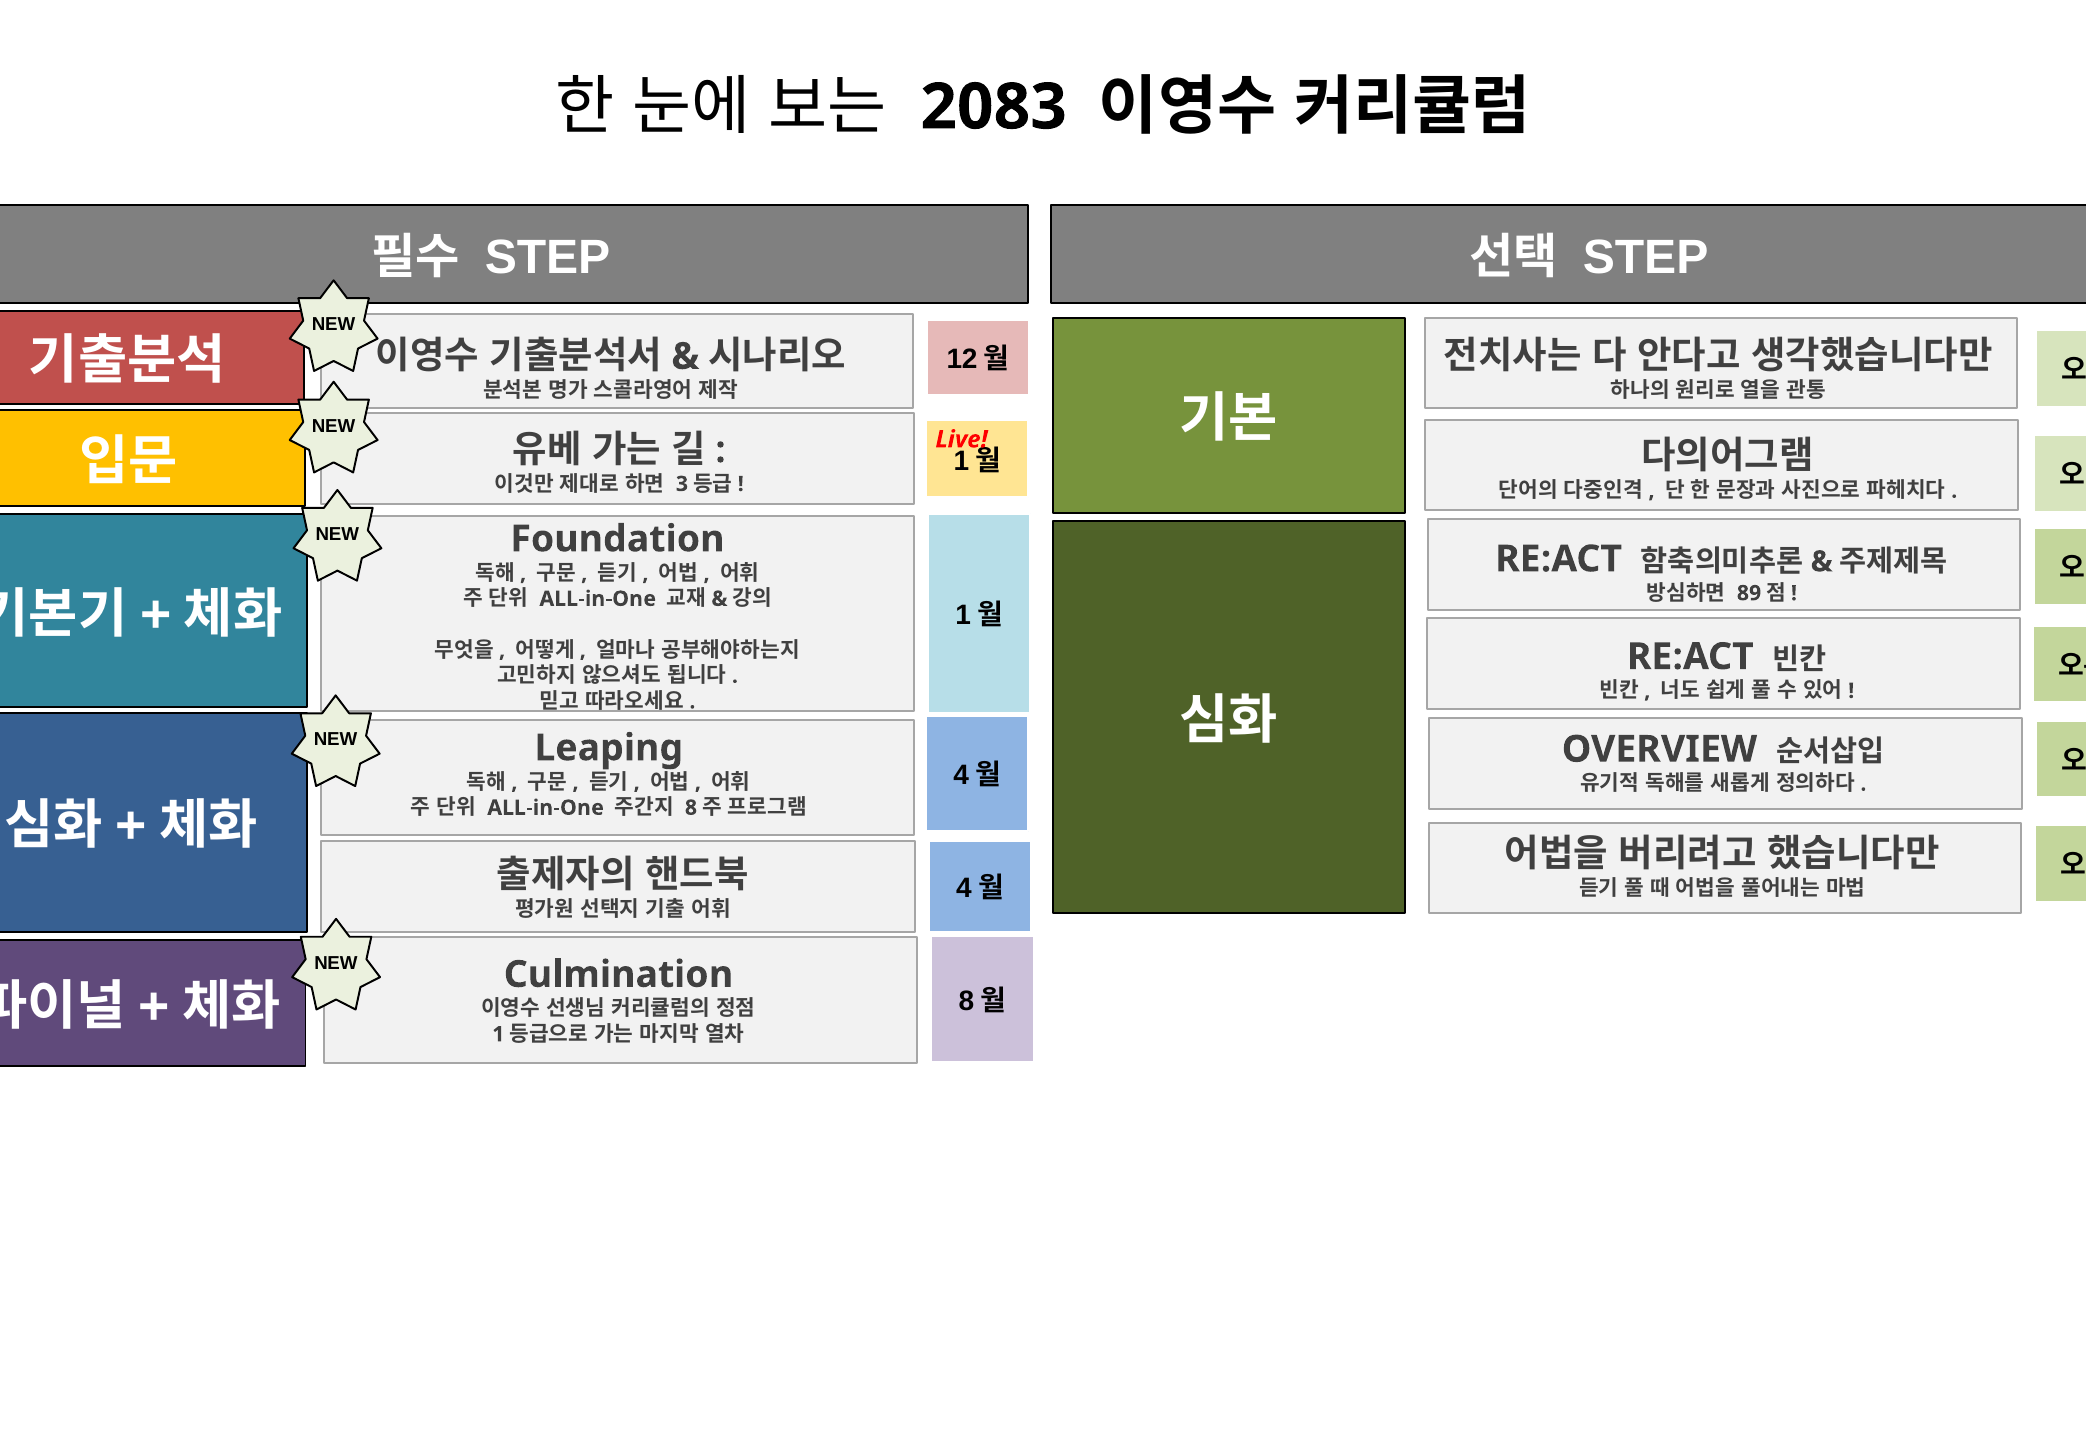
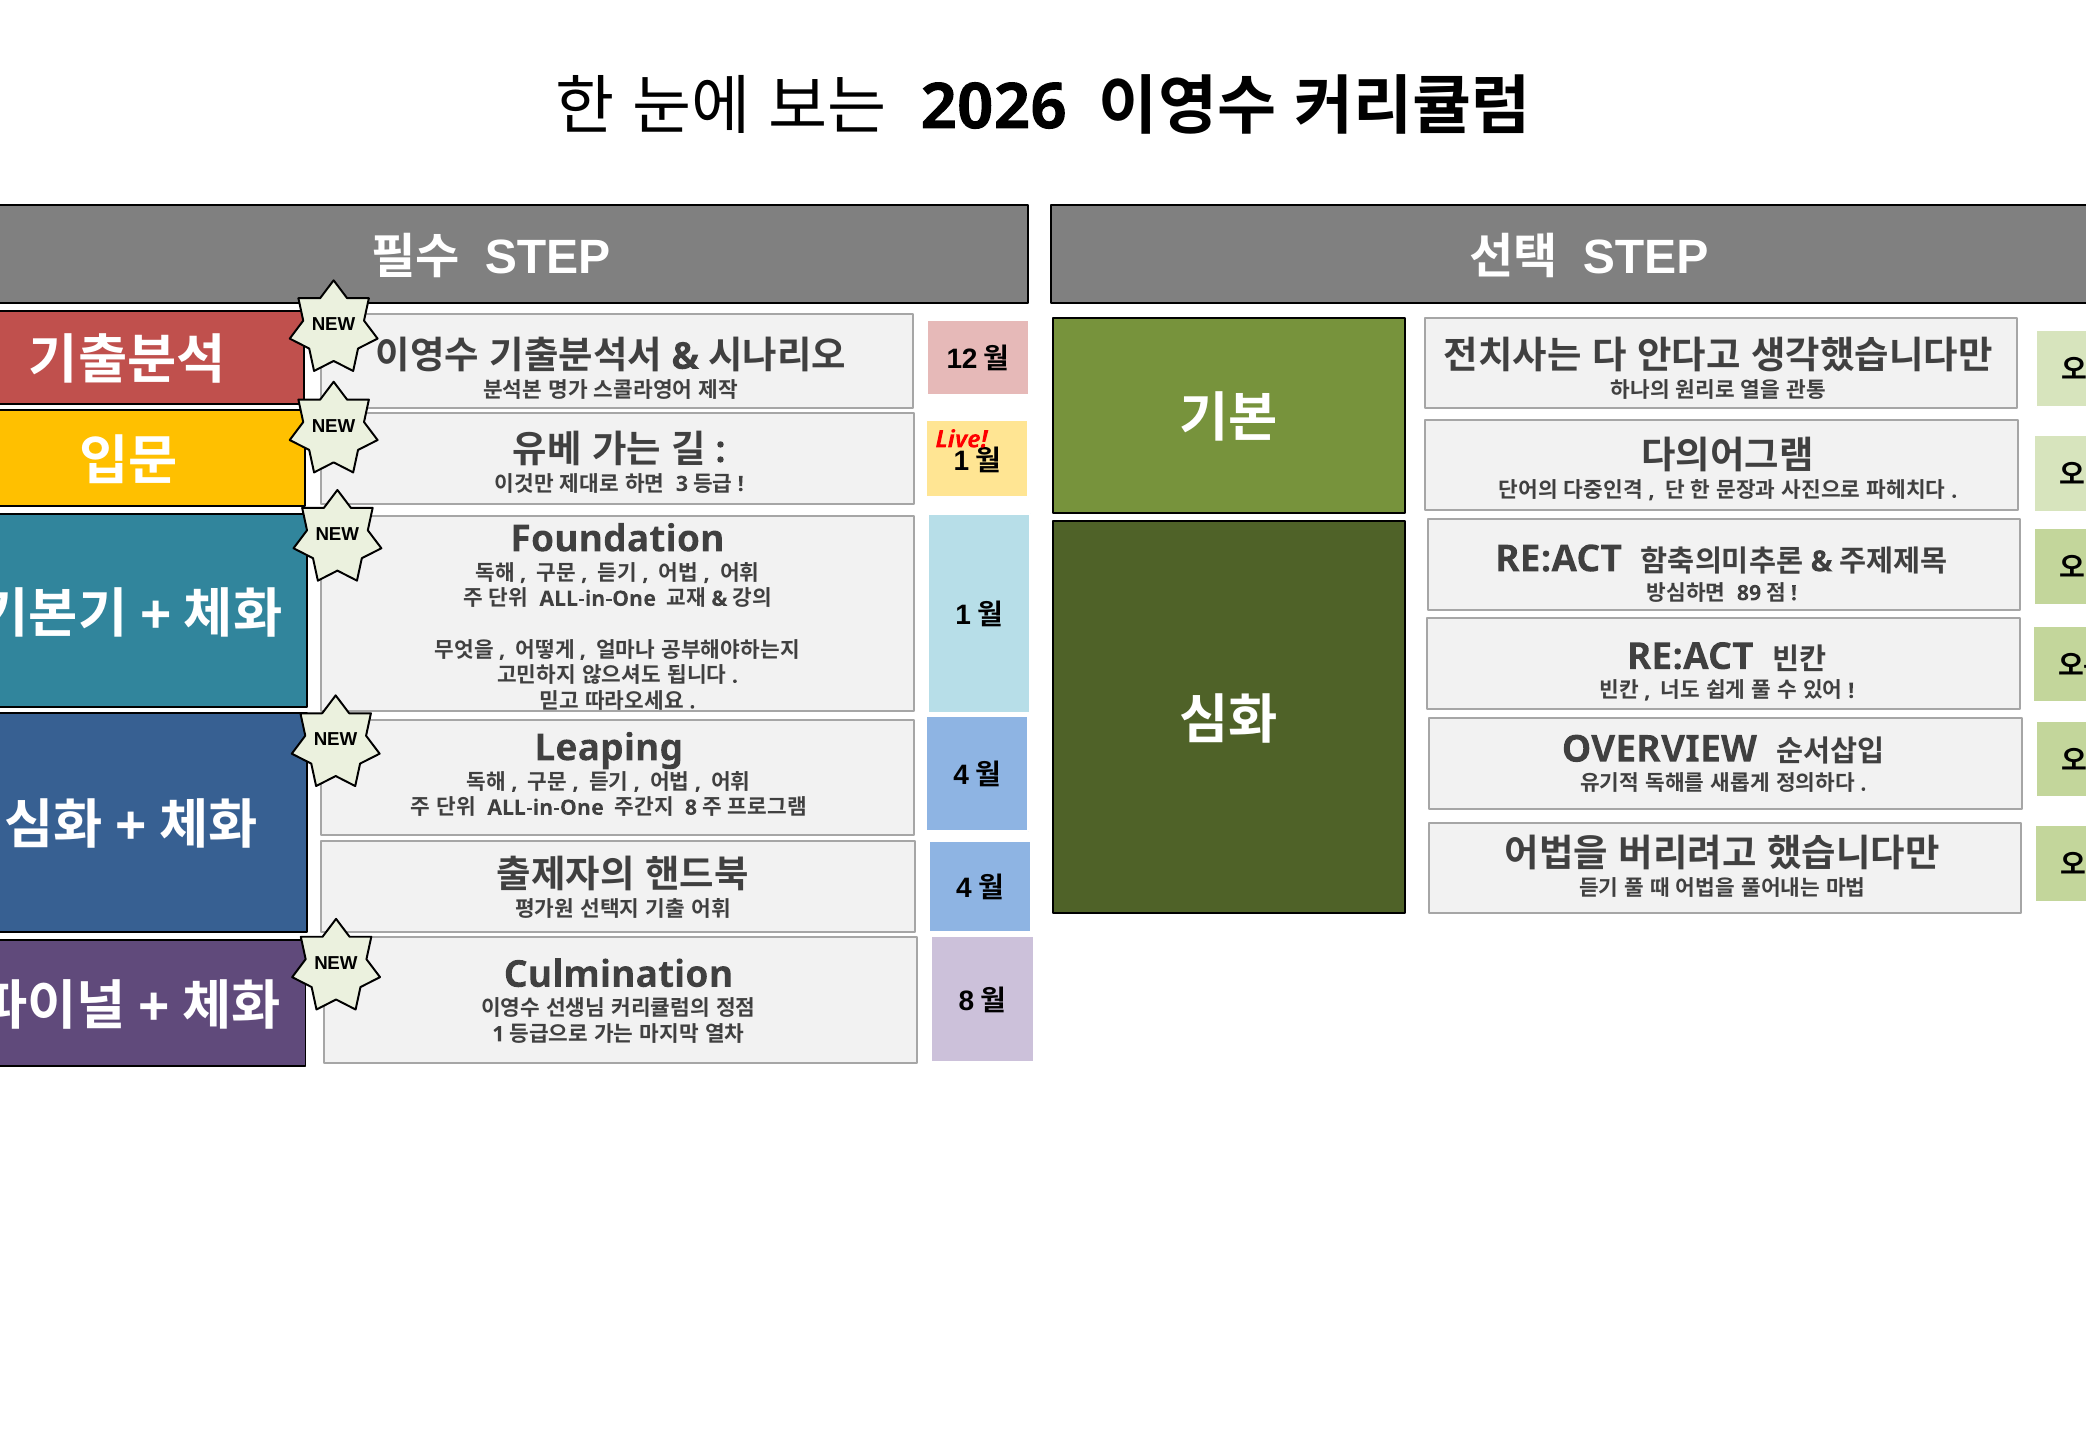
2083: 2083 -> 2026
